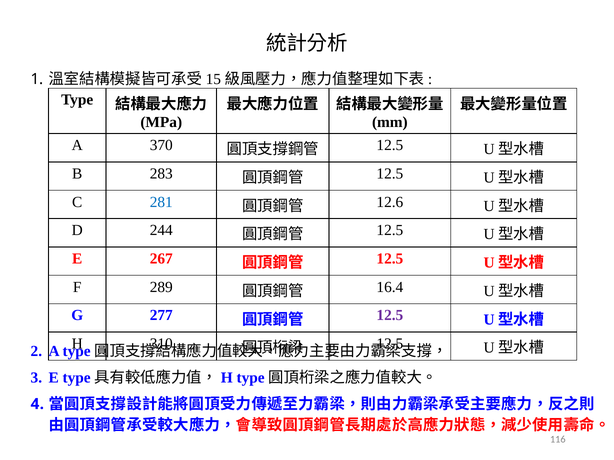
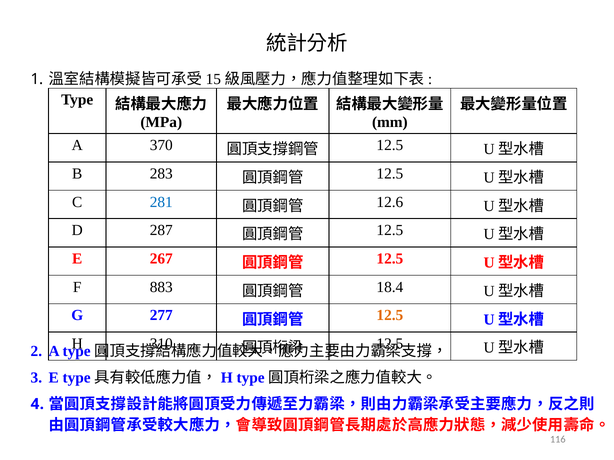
244: 244 -> 287
289: 289 -> 883
16.4: 16.4 -> 18.4
12.5 at (390, 316) colour: purple -> orange
